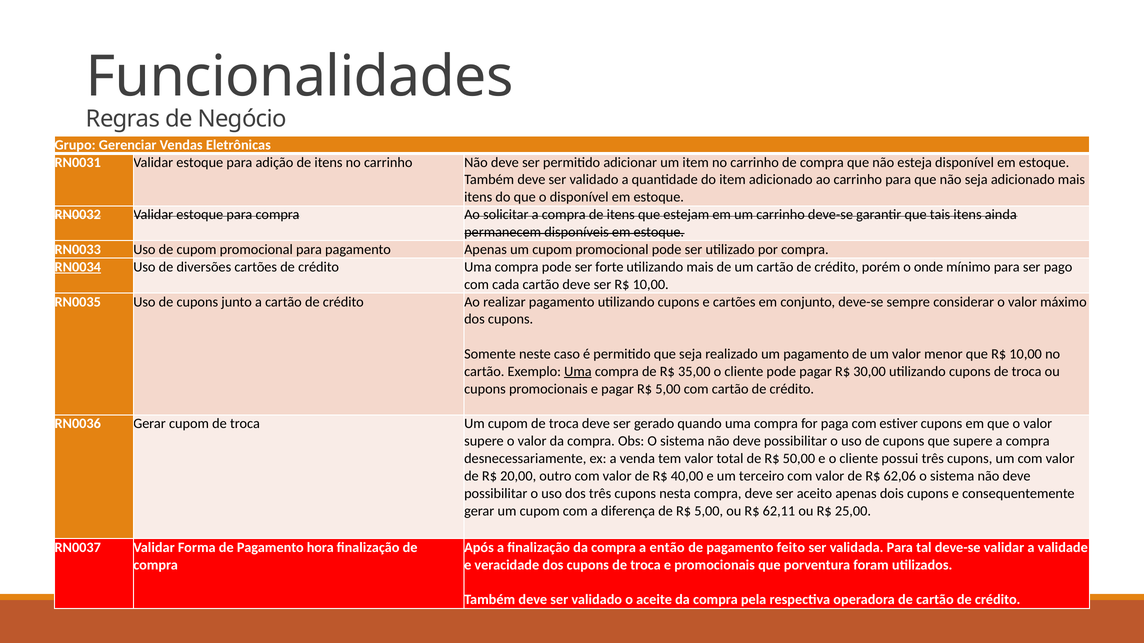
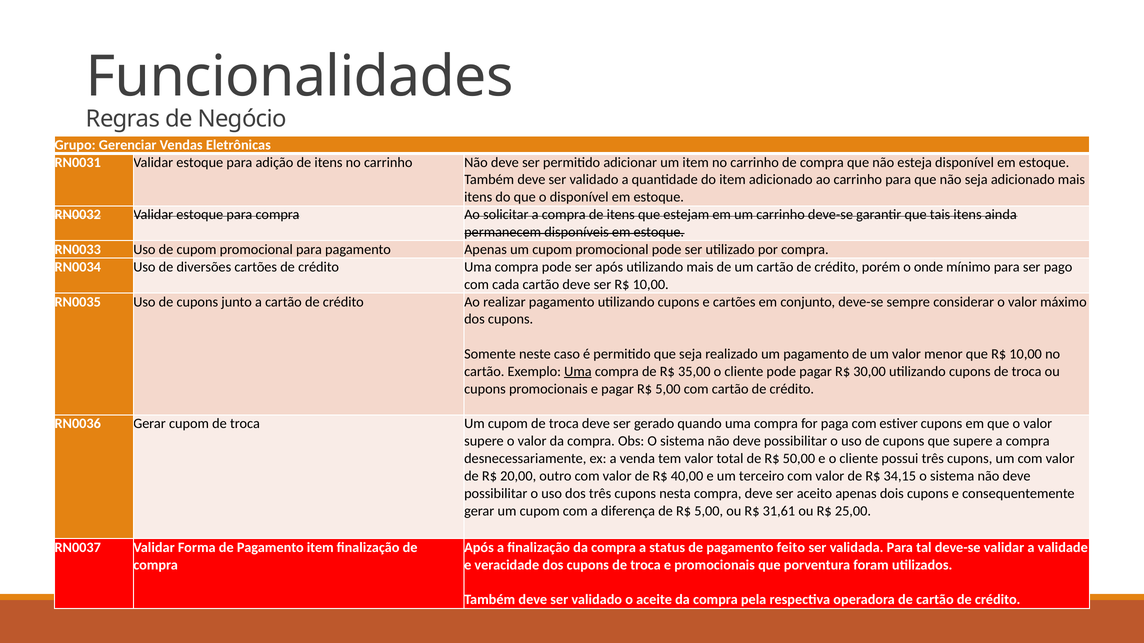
RN0034 underline: present -> none
ser forte: forte -> após
62,06: 62,06 -> 34,15
62,11: 62,11 -> 31,61
Pagamento hora: hora -> item
então: então -> status
